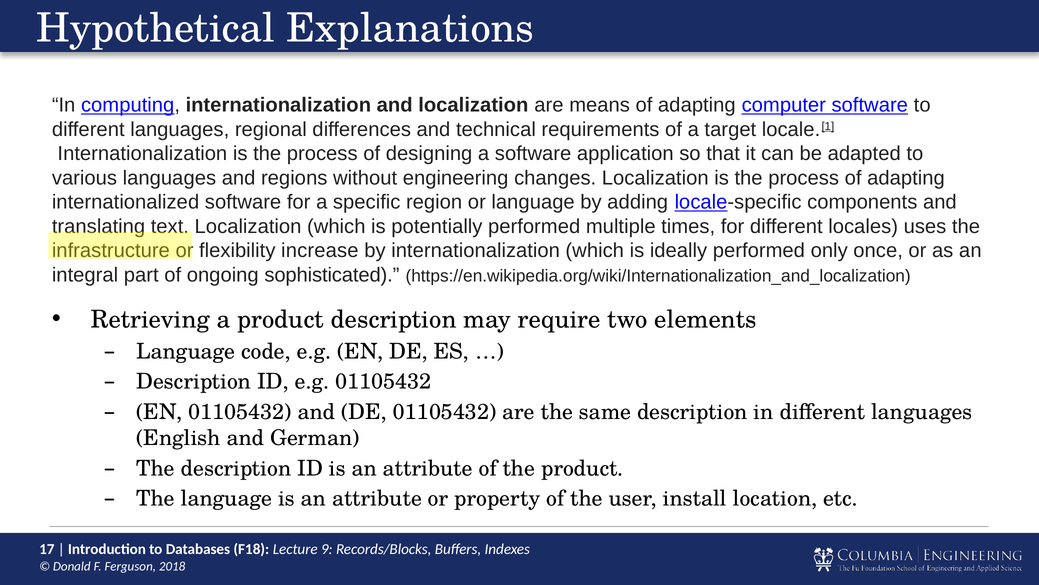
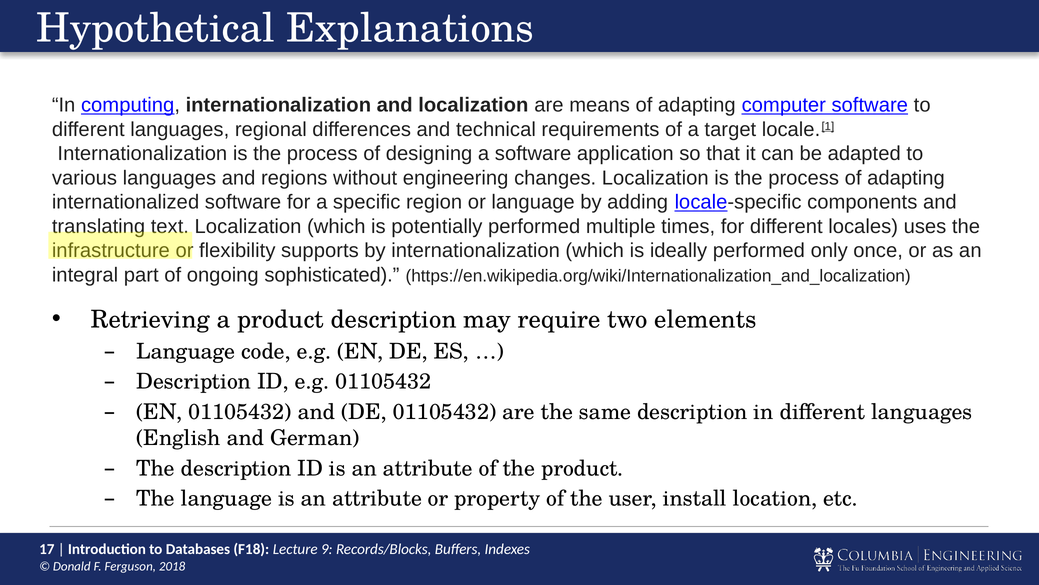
increase: increase -> supports
